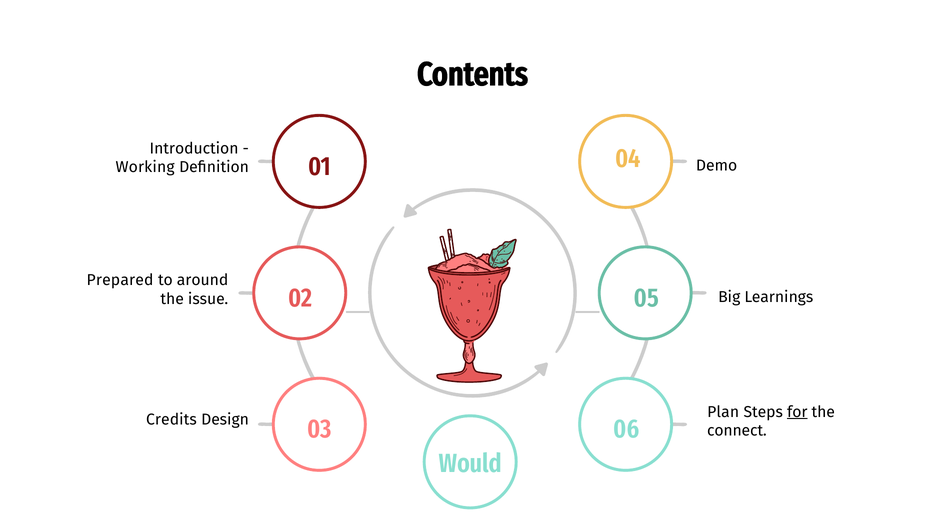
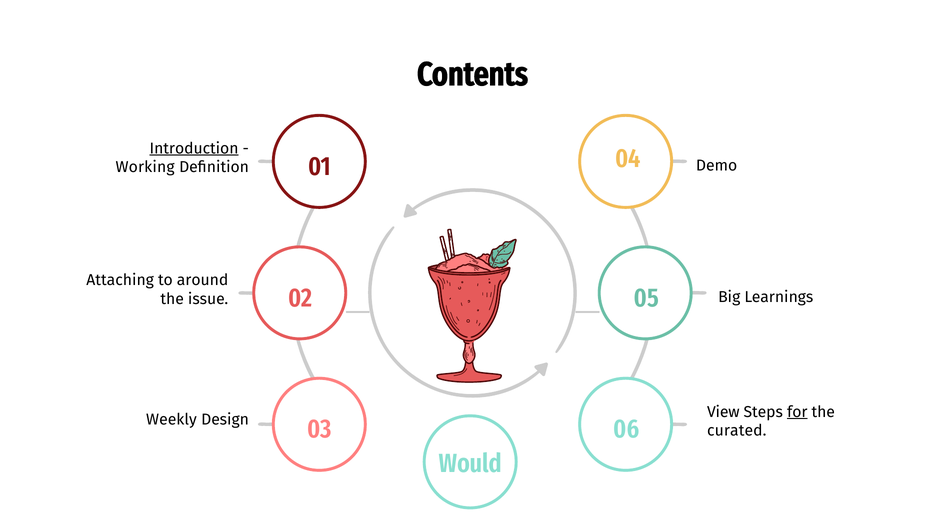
Introduction underline: none -> present
Prepared: Prepared -> Attaching
Plan: Plan -> View
Credits: Credits -> Weekly
connect: connect -> curated
